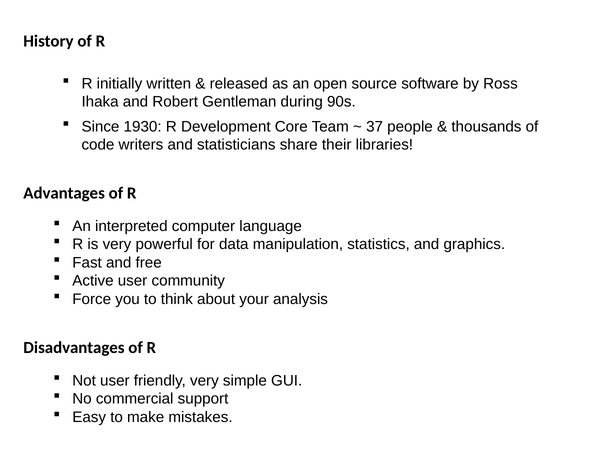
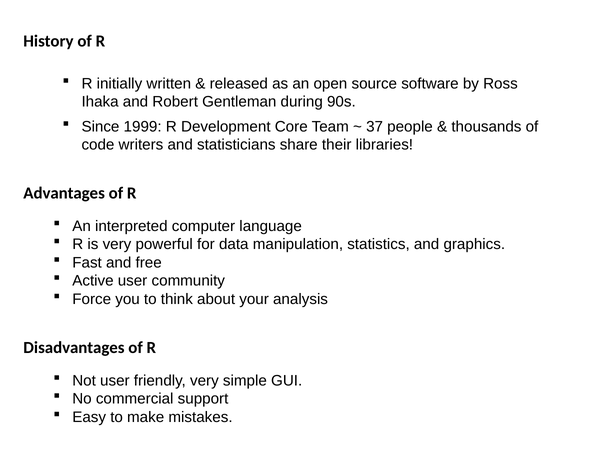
1930: 1930 -> 1999
